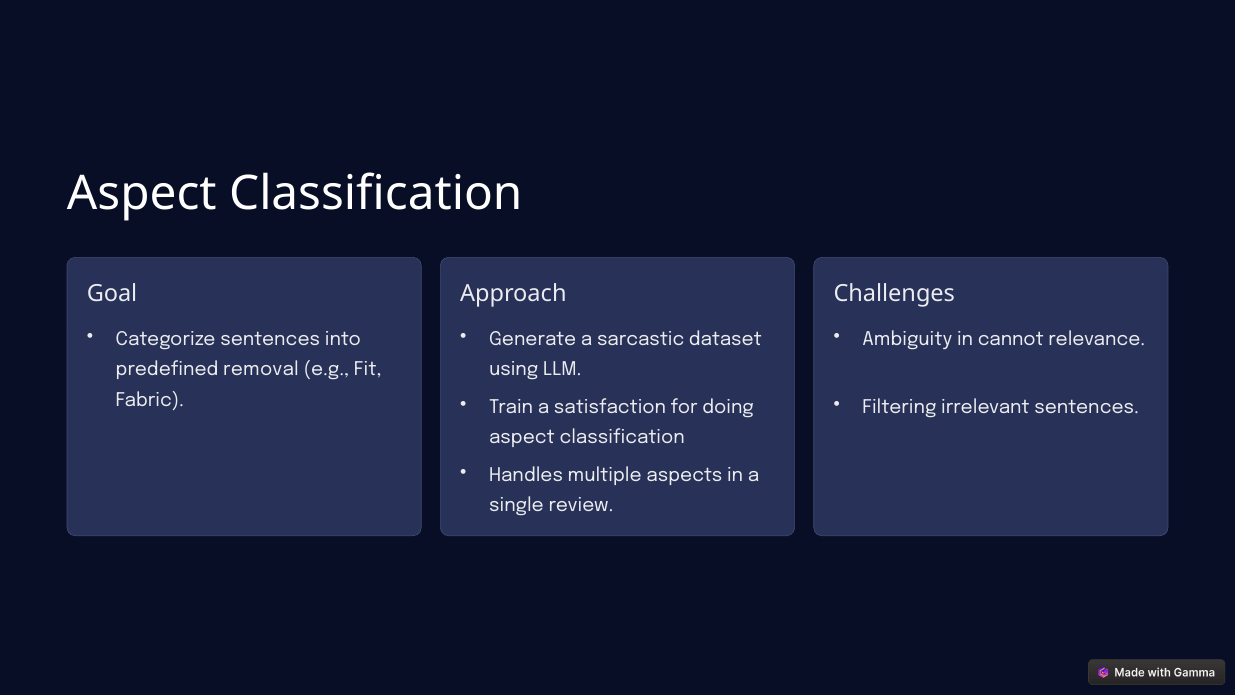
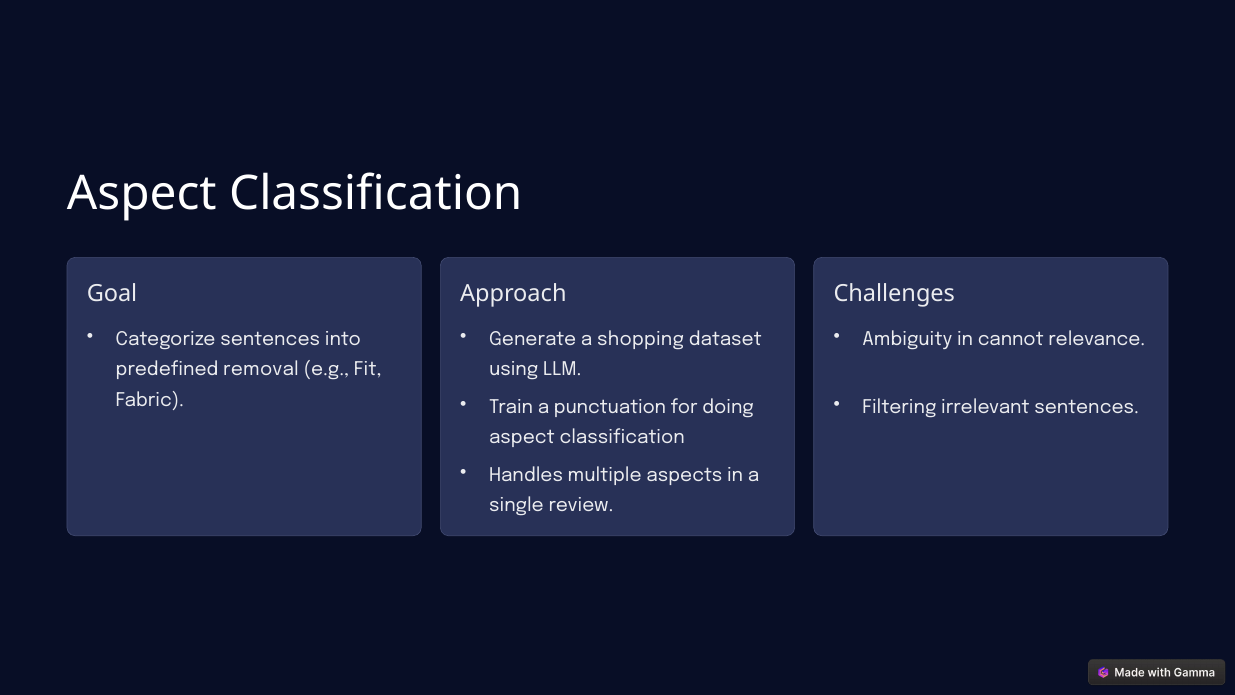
sarcastic: sarcastic -> shopping
satisfaction: satisfaction -> punctuation
